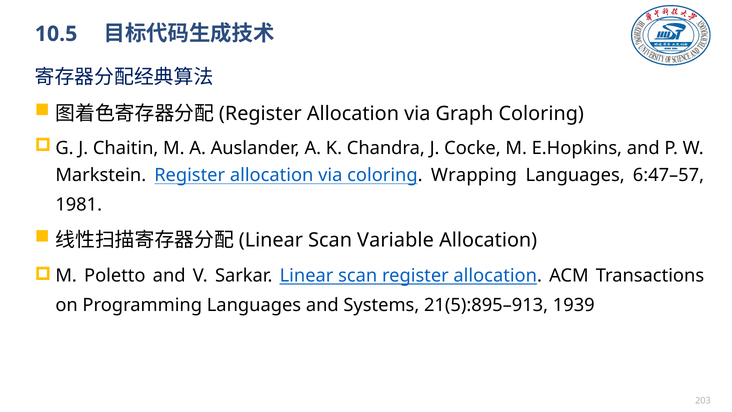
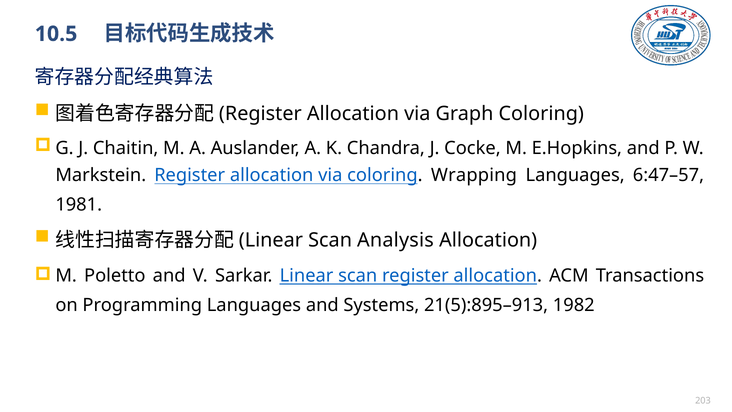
Variable: Variable -> Analysis
1939: 1939 -> 1982
